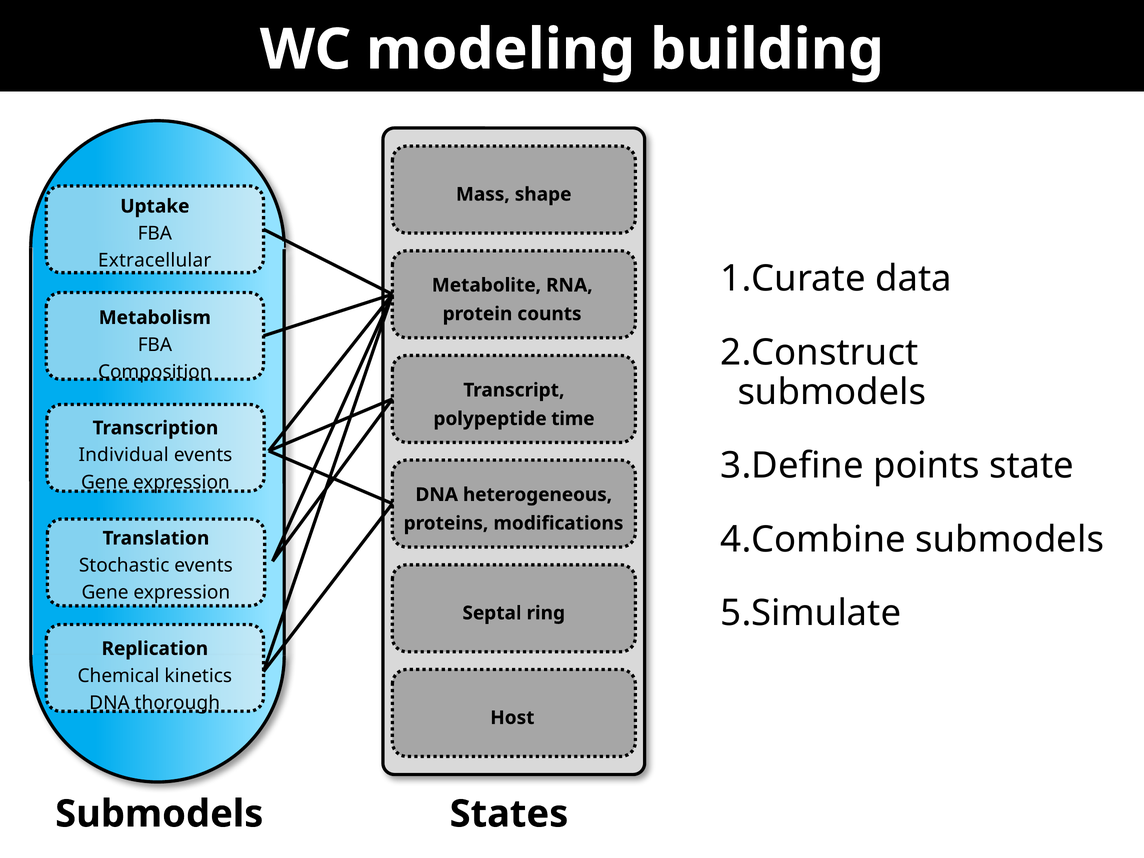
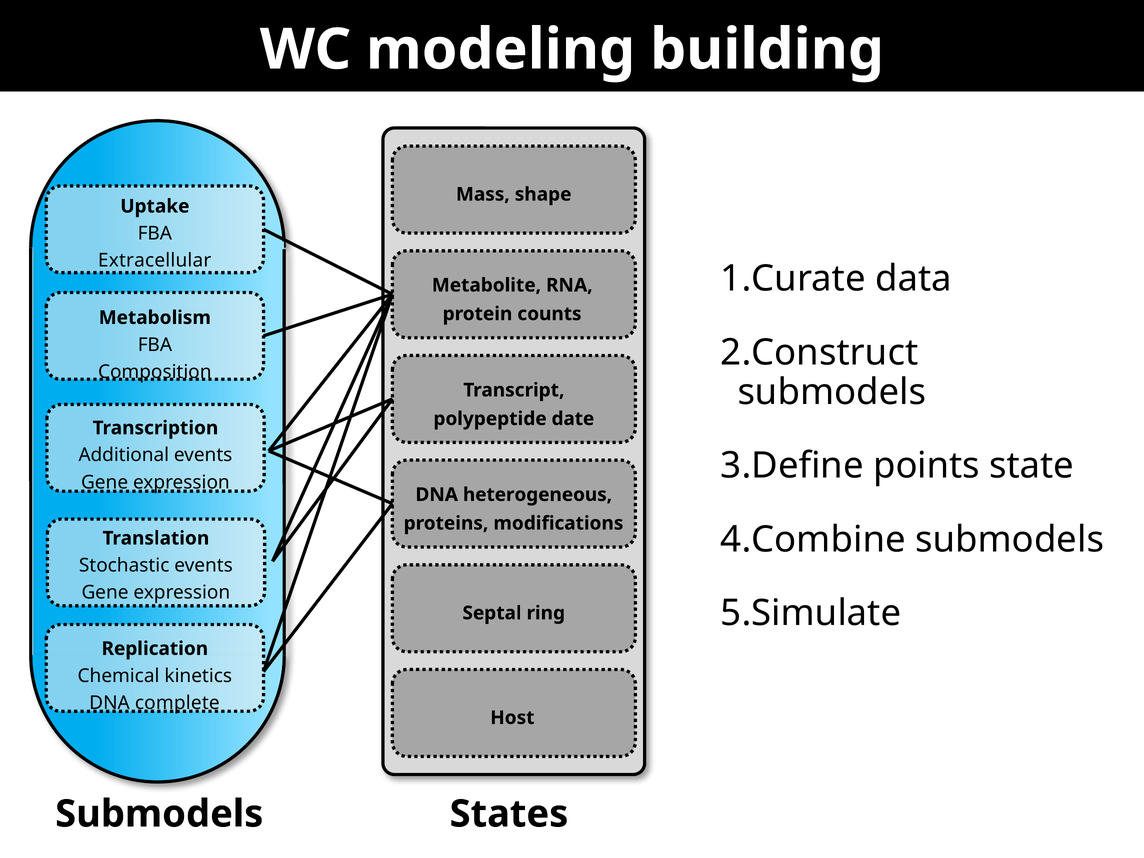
time: time -> date
Individual: Individual -> Additional
thorough: thorough -> complete
